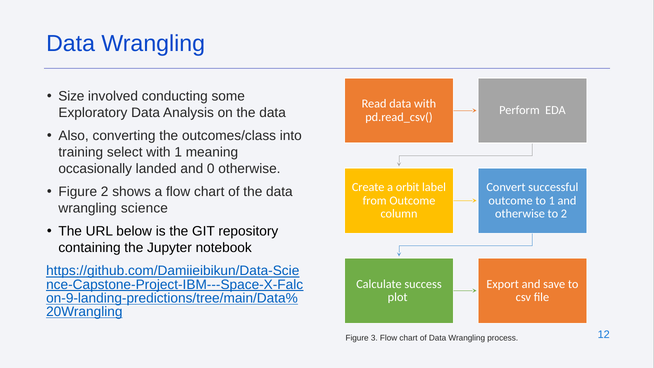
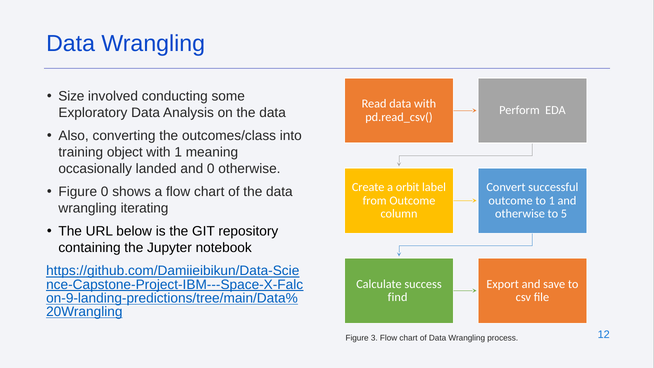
select: select -> object
Figure 2: 2 -> 0
science: science -> iterating
to 2: 2 -> 5
plot: plot -> find
